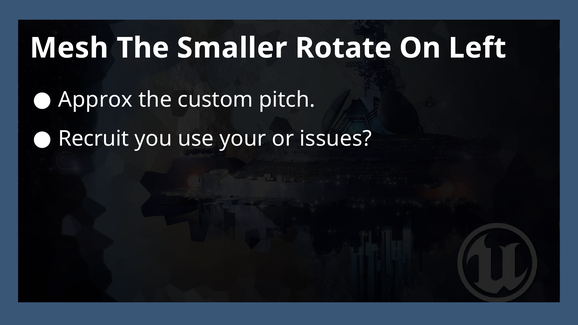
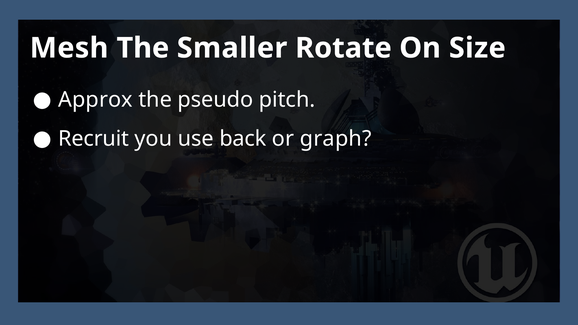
Left: Left -> Size
custom: custom -> pseudo
your: your -> back
issues: issues -> graph
